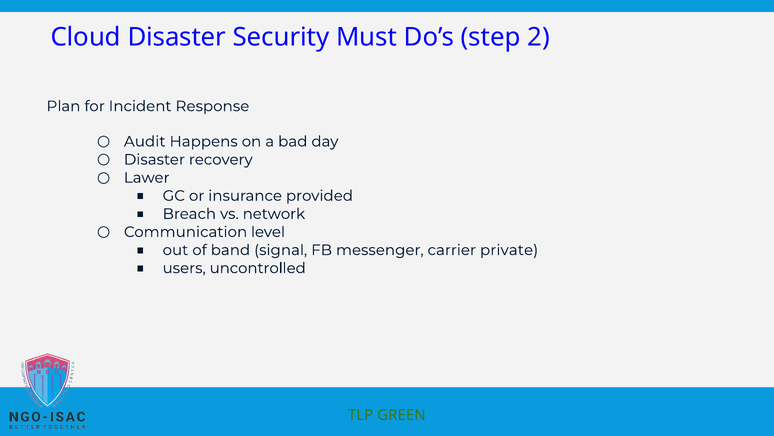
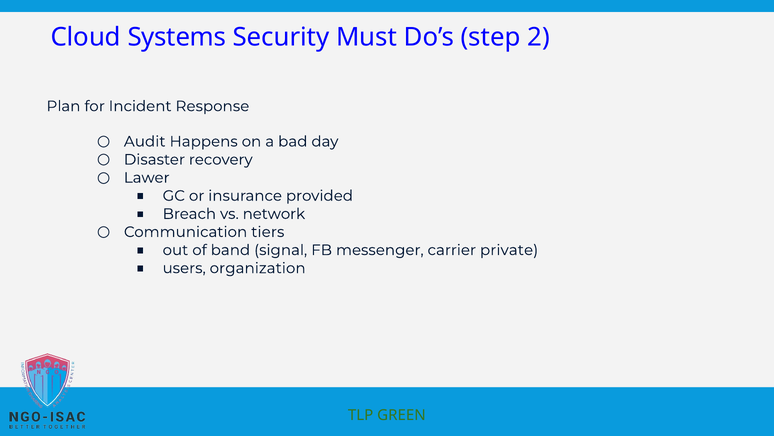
Cloud Disaster: Disaster -> Systems
level: level -> tiers
uncontrolled: uncontrolled -> organization
